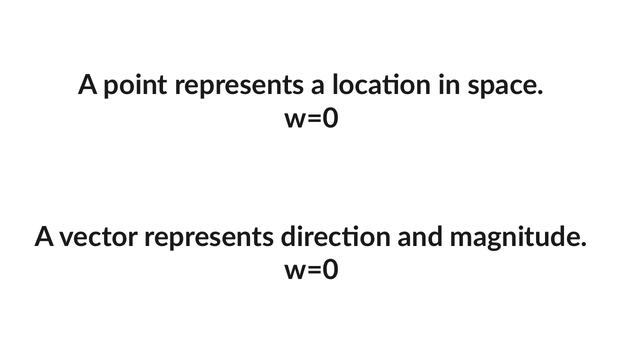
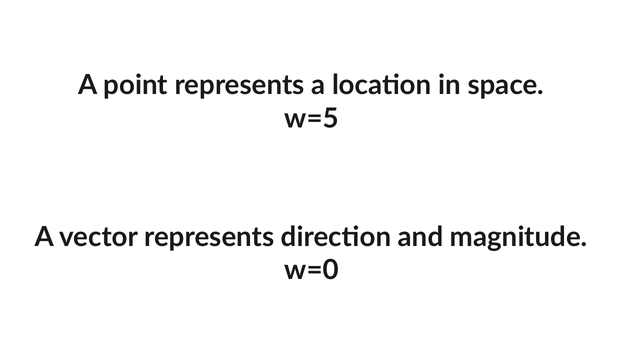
w=0 at (311, 119): w=0 -> w=5
